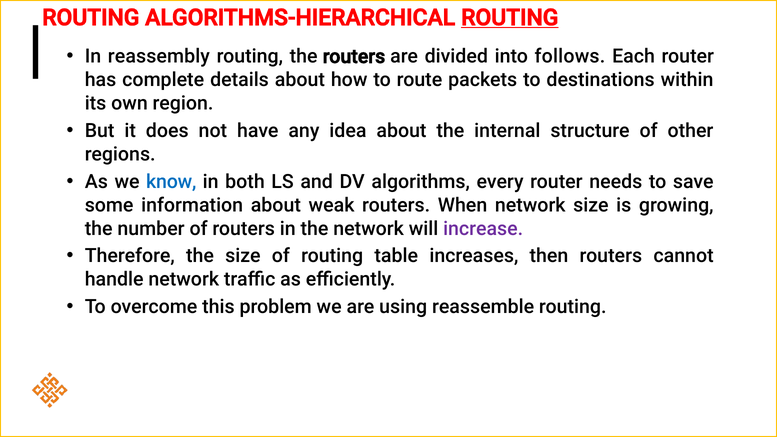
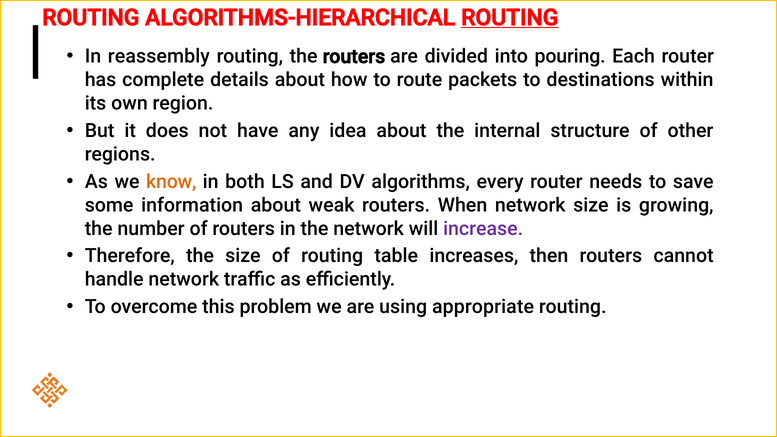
follows: follows -> pouring
know colour: blue -> orange
reassemble: reassemble -> appropriate
